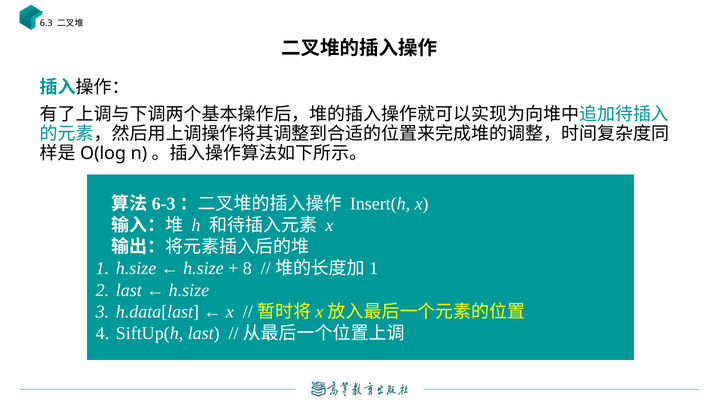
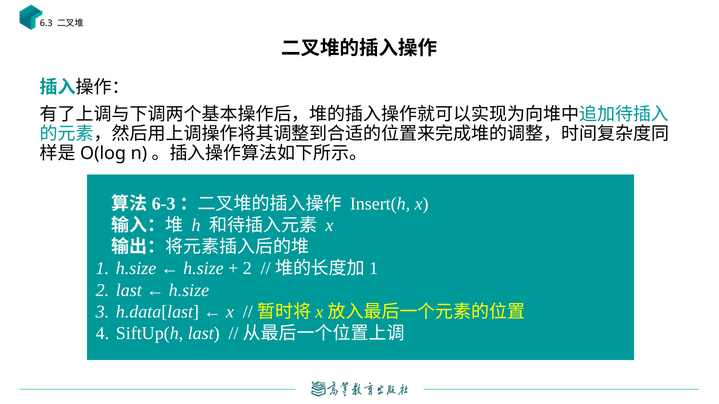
8 at (247, 269): 8 -> 2
